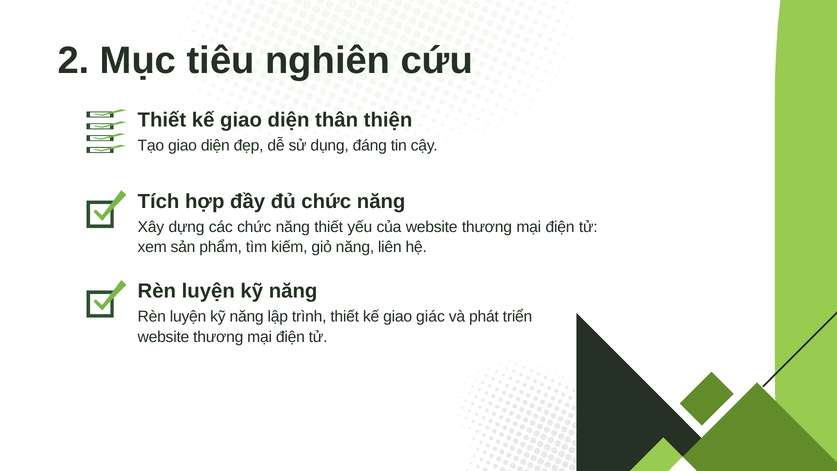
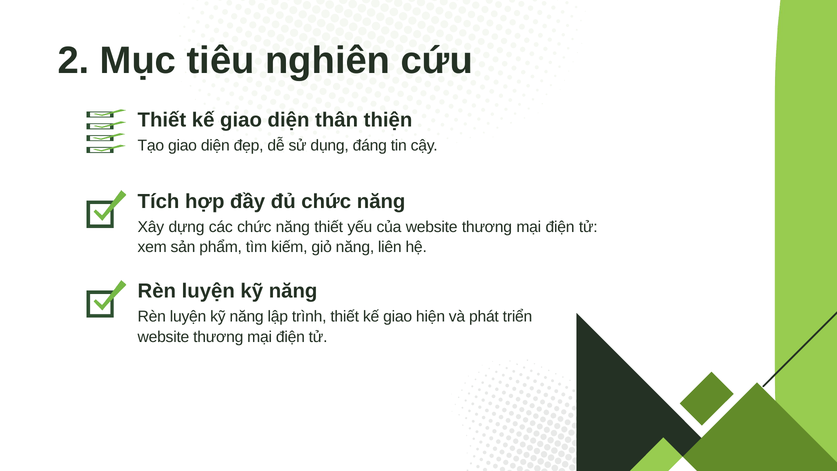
giác: giác -> hiện
